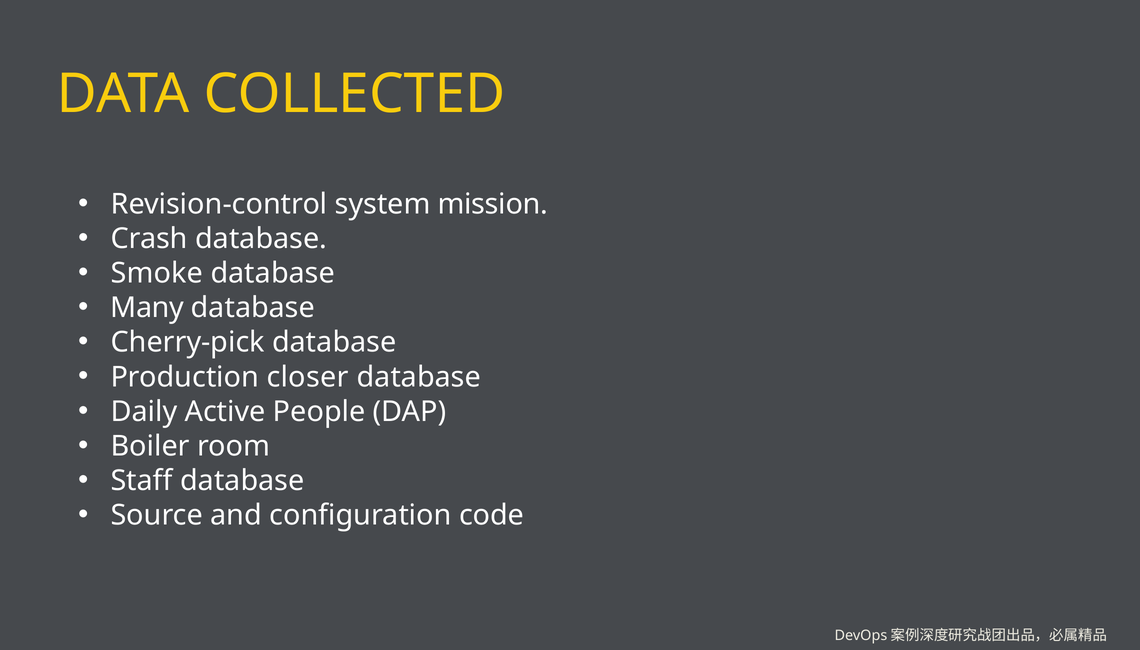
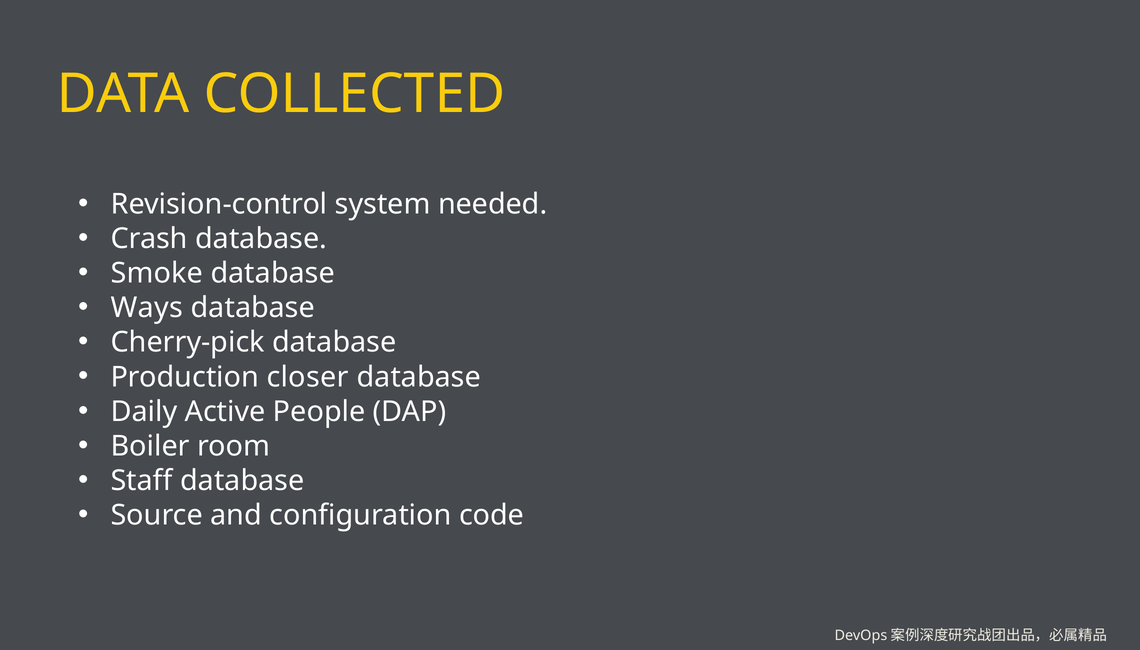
mission: mission -> needed
Many: Many -> Ways
